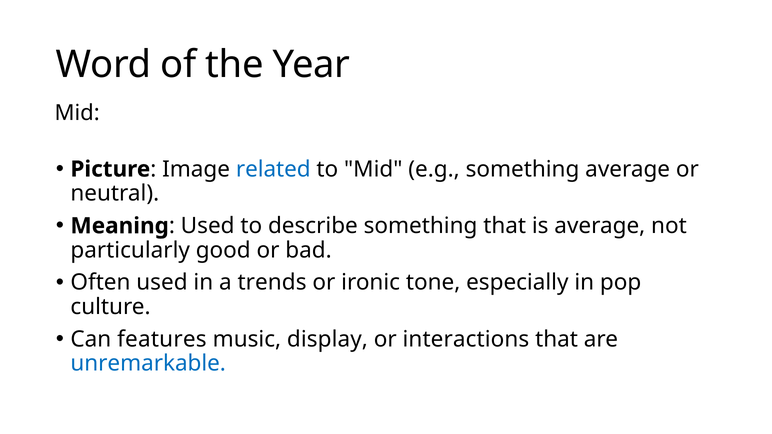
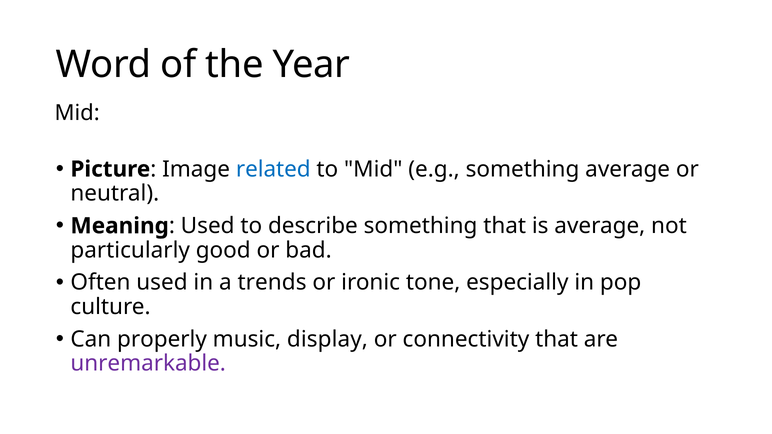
features: features -> properly
interactions: interactions -> connectivity
unremarkable colour: blue -> purple
